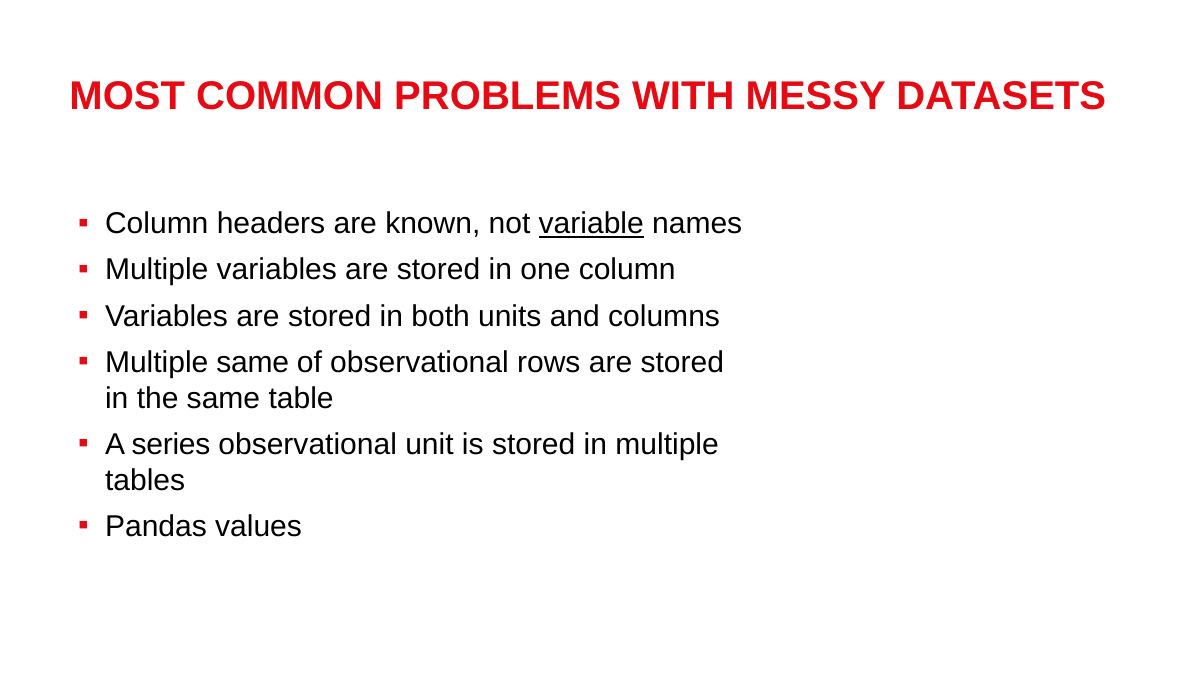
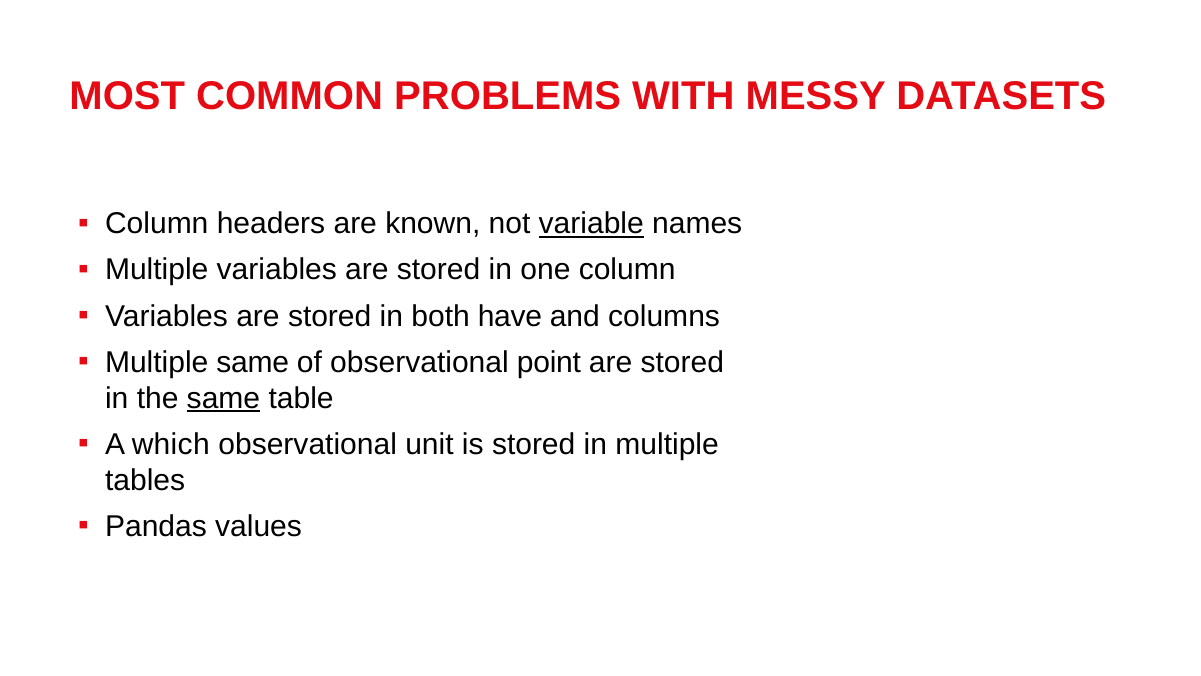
units: units -> have
rows: rows -> point
same at (223, 398) underline: none -> present
series: series -> which
